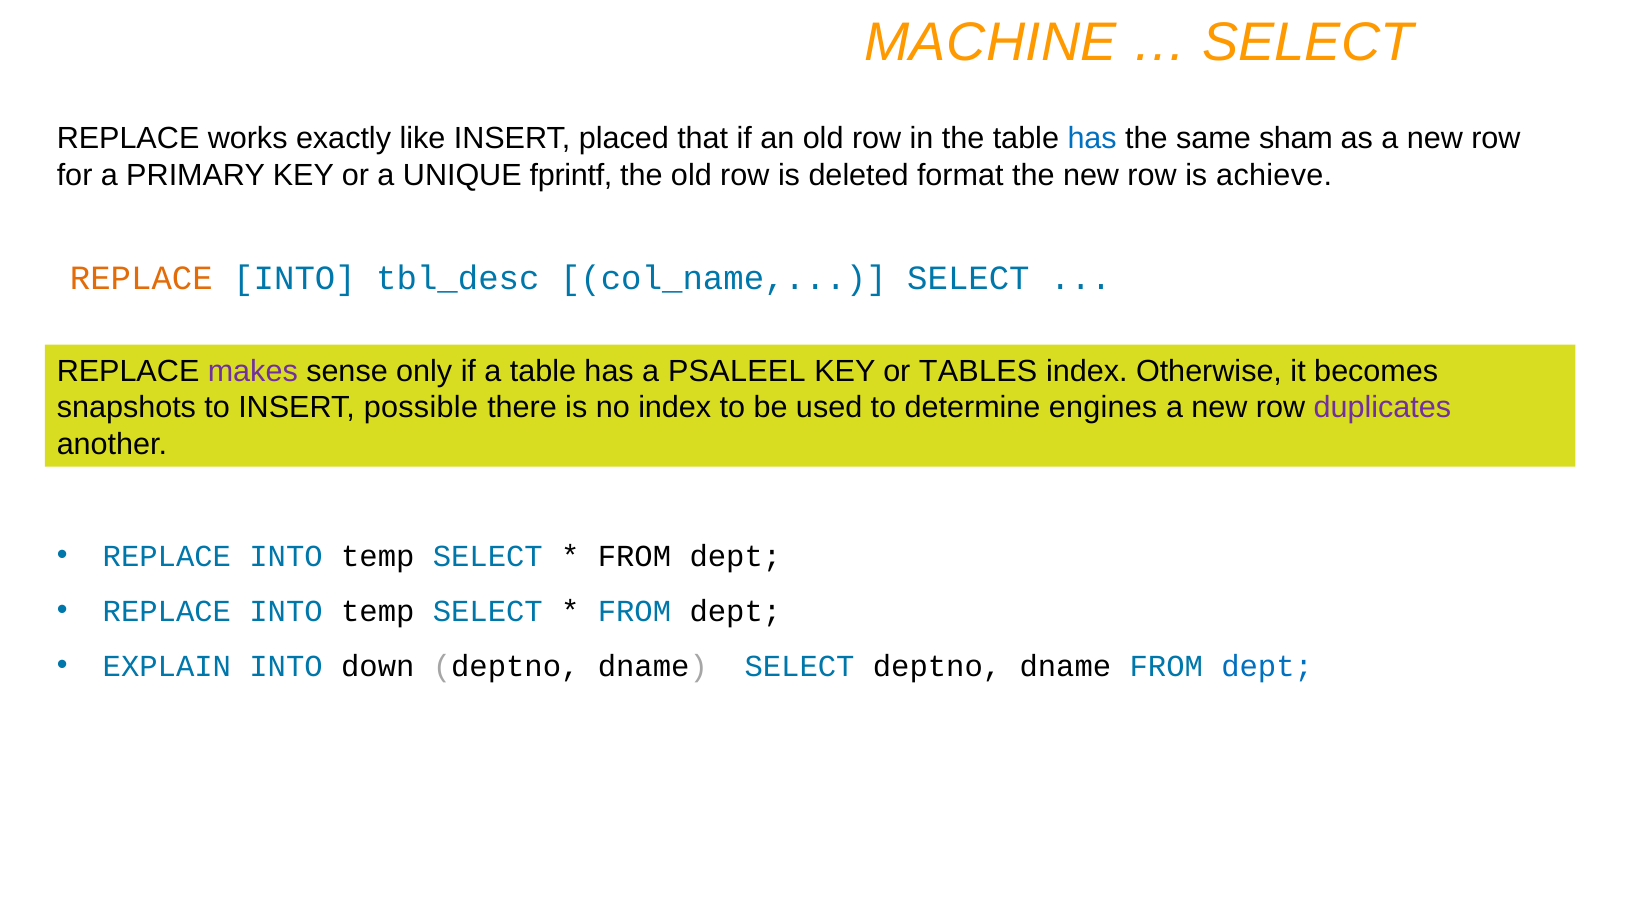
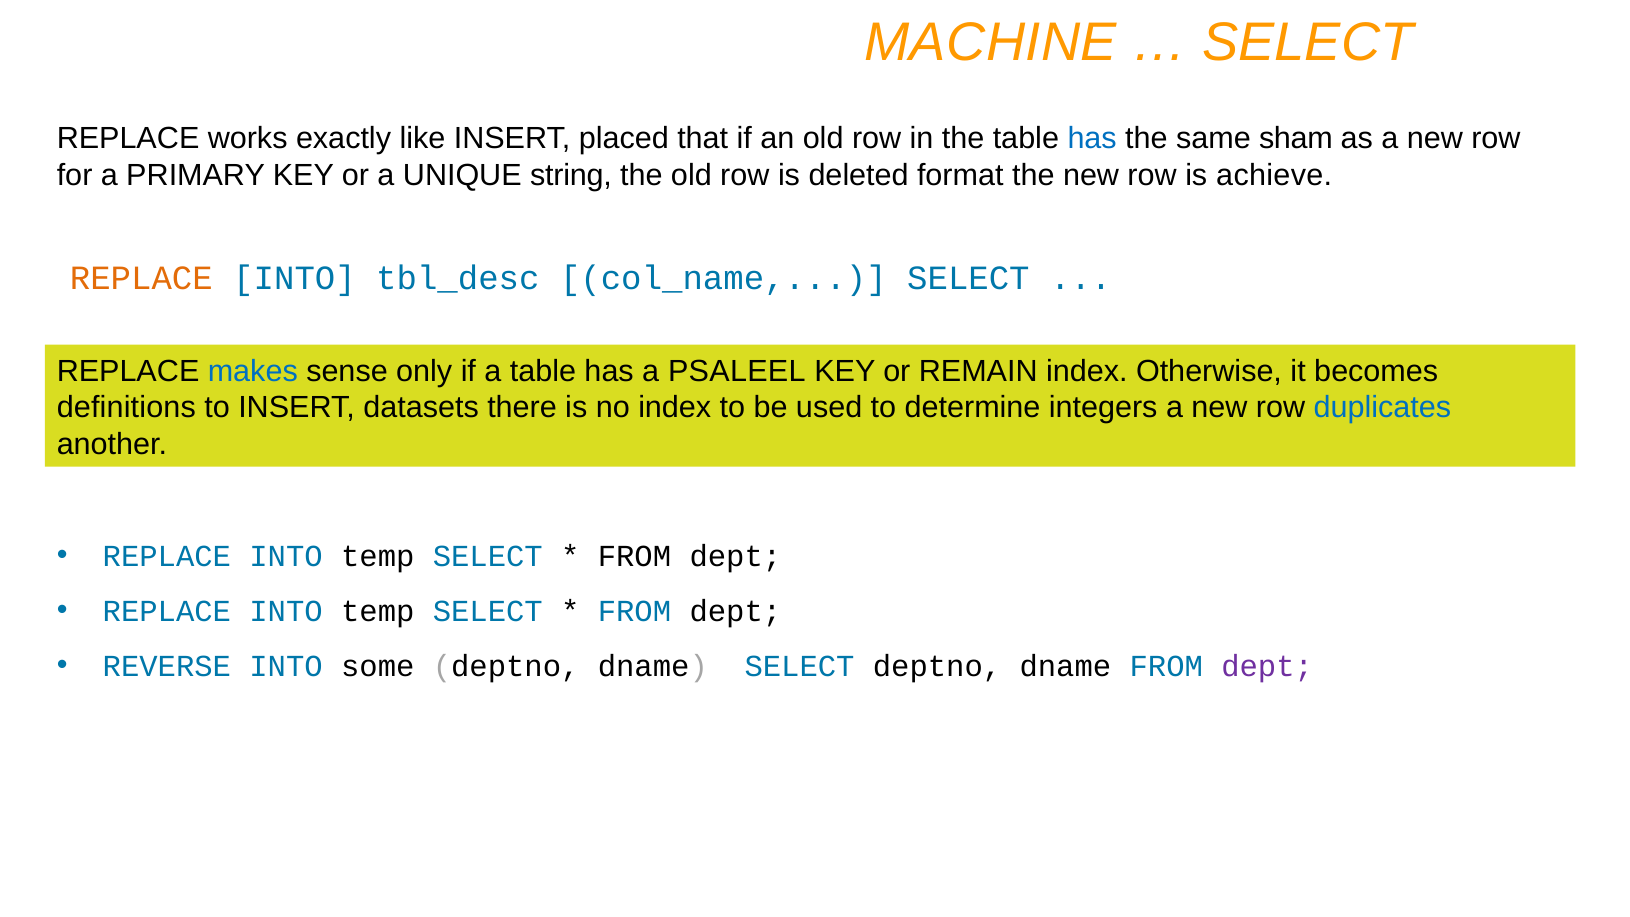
fprintf: fprintf -> string
makes colour: purple -> blue
TABLES: TABLES -> REMAIN
snapshots: snapshots -> definitions
possible: possible -> datasets
engines: engines -> integers
duplicates colour: purple -> blue
EXPLAIN: EXPLAIN -> REVERSE
down: down -> some
dept at (1267, 666) colour: blue -> purple
